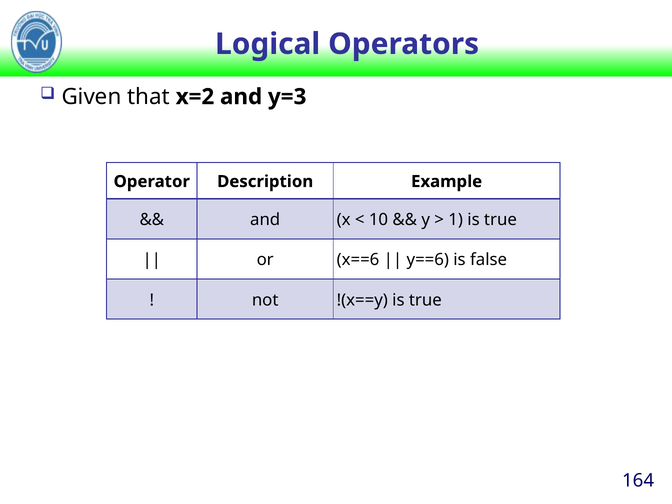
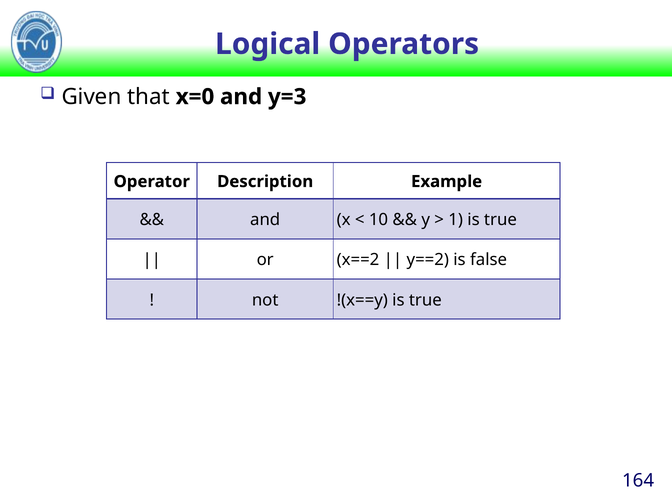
x=2: x=2 -> x=0
x==6: x==6 -> x==2
y==6: y==6 -> y==2
